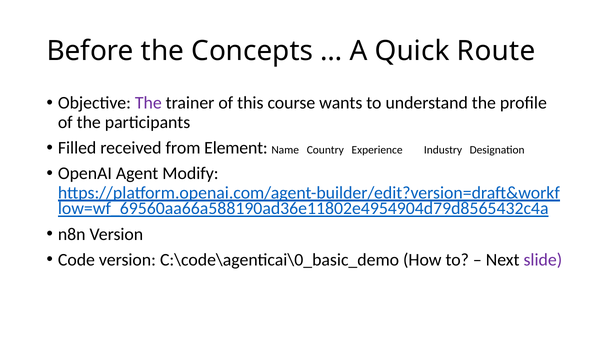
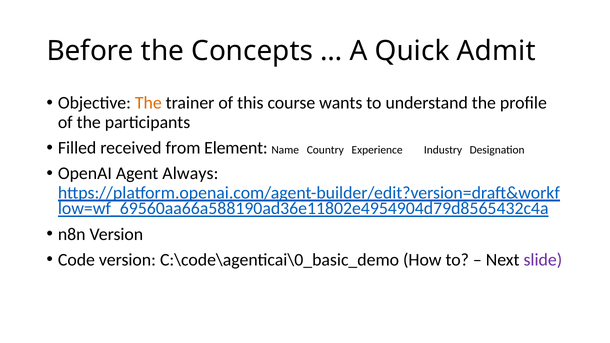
Route: Route -> Admit
The at (148, 103) colour: purple -> orange
Modify: Modify -> Always
